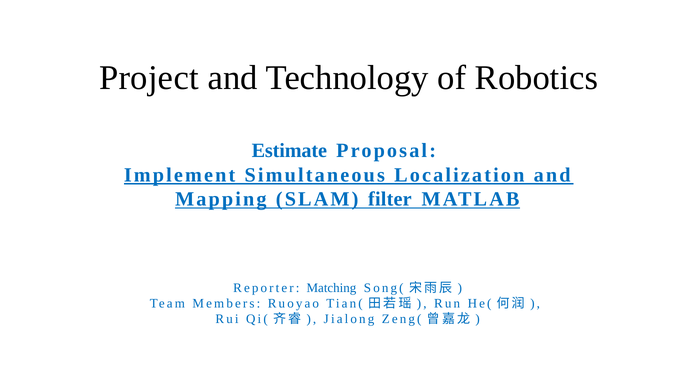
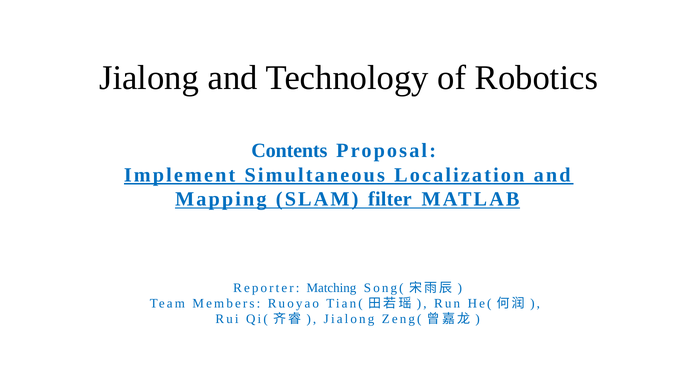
Project at (149, 78): Project -> Jialong
Estimate: Estimate -> Contents
